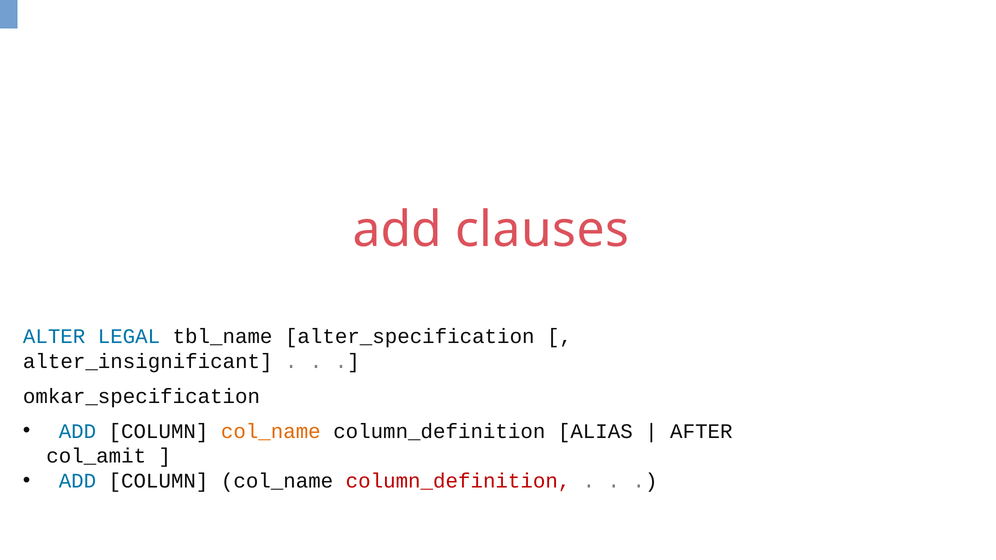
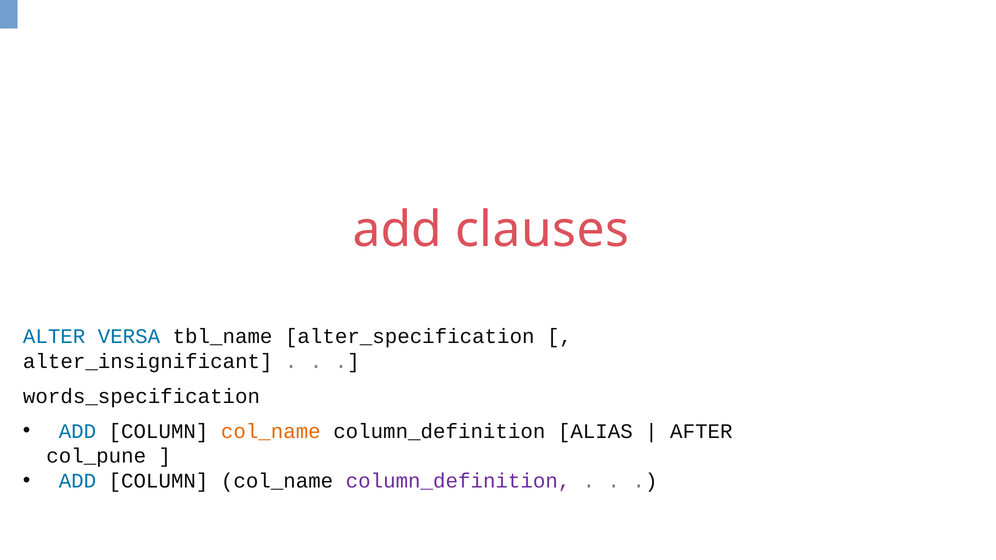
LEGAL: LEGAL -> VERSA
omkar_specification: omkar_specification -> words_specification
col_amit: col_amit -> col_pune
column_definition at (458, 481) colour: red -> purple
